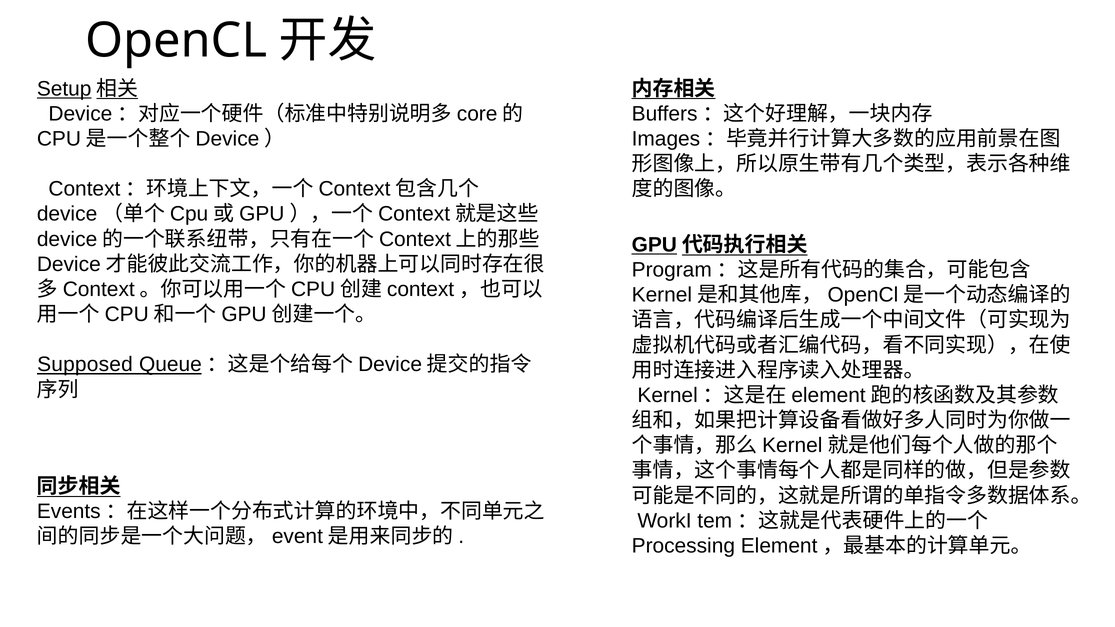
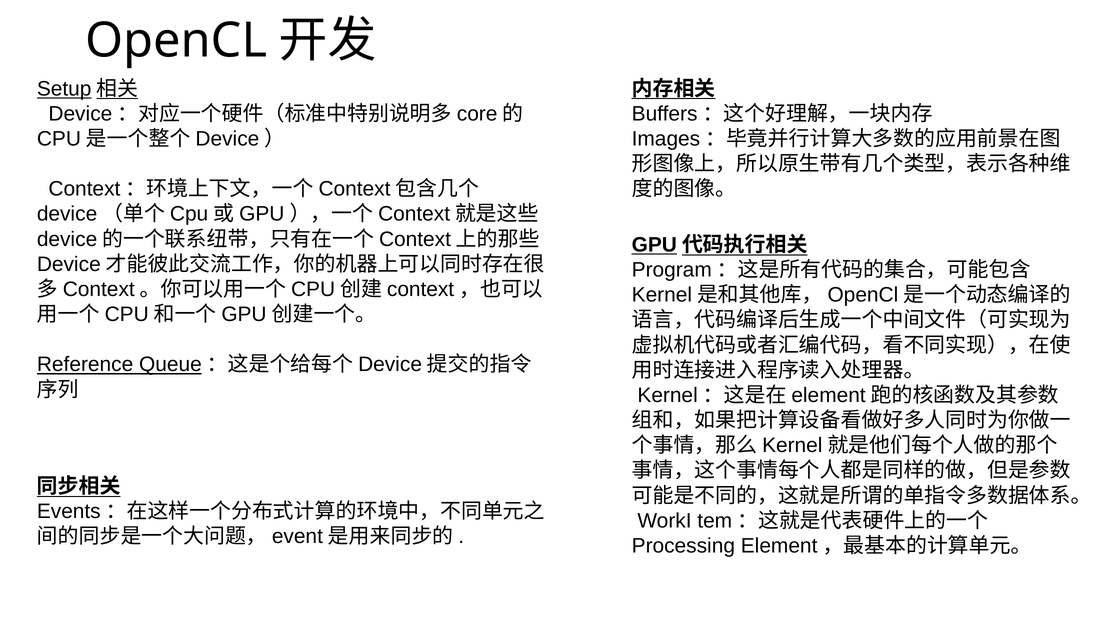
Supposed: Supposed -> Reference
